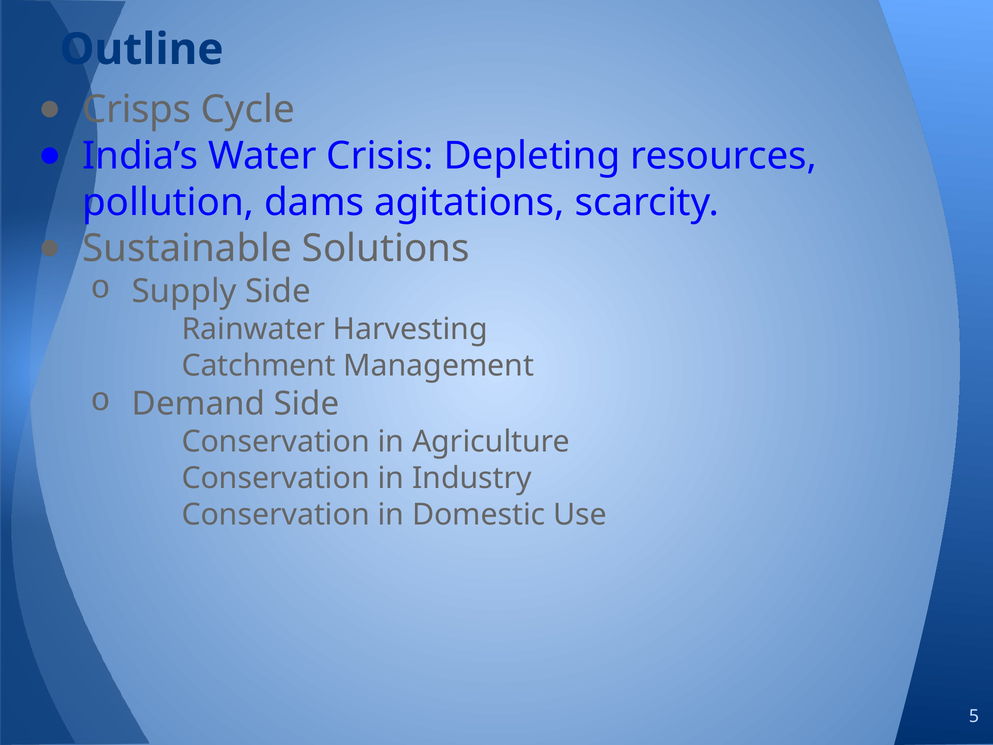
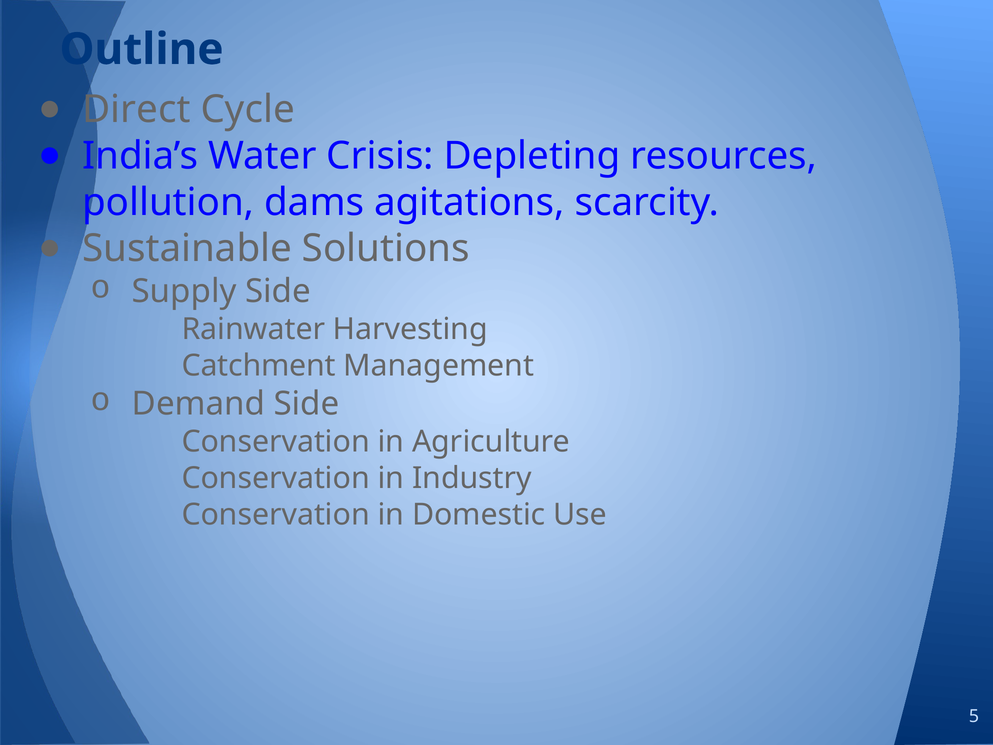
Crisps: Crisps -> Direct
